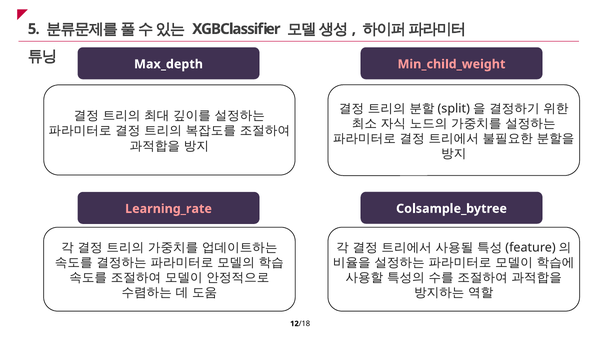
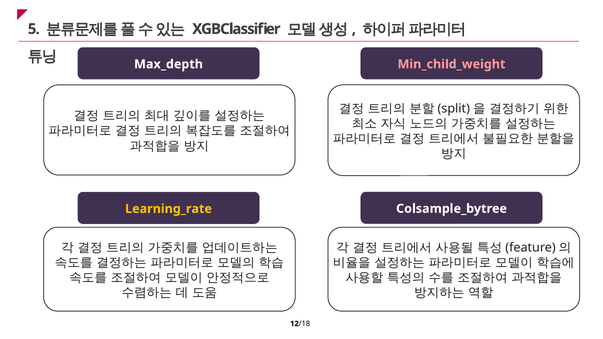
Learning_rate colour: pink -> yellow
